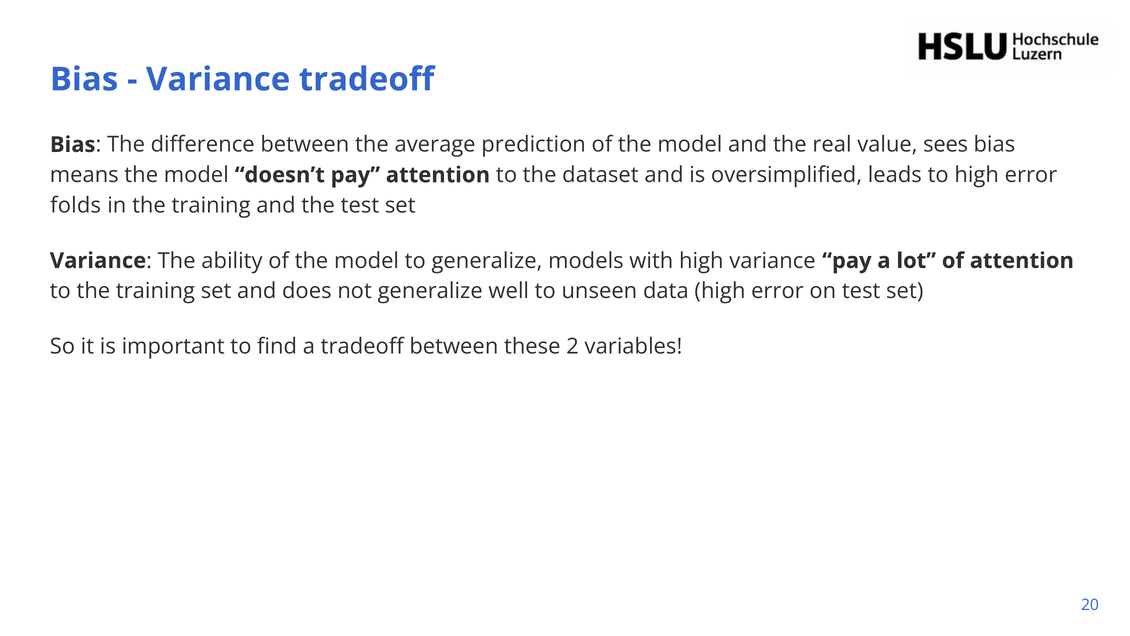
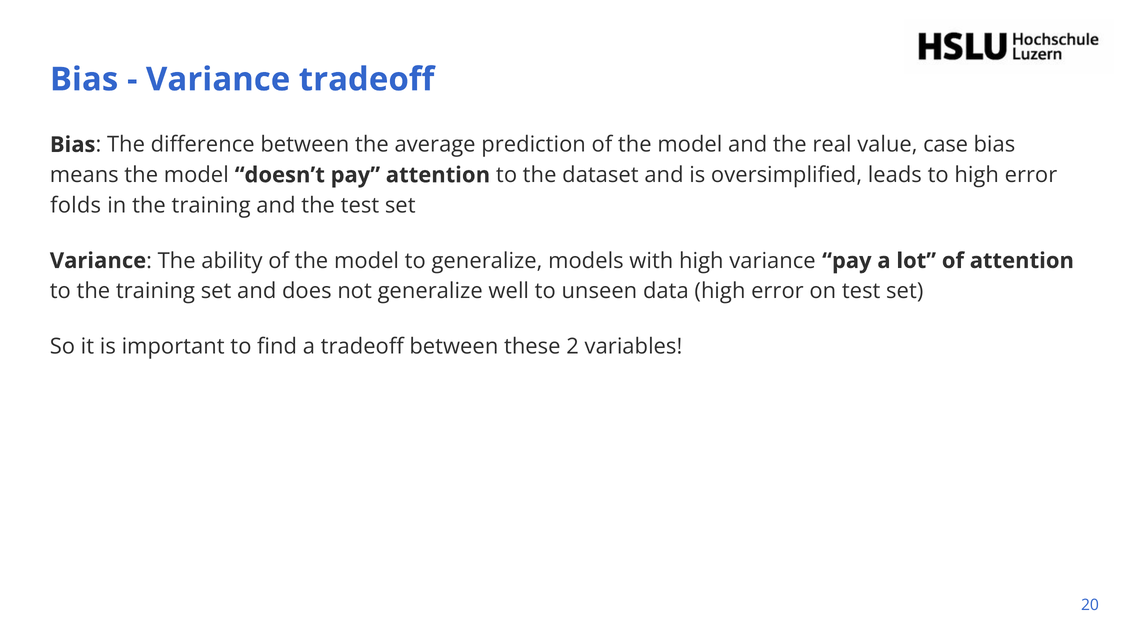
sees: sees -> case
